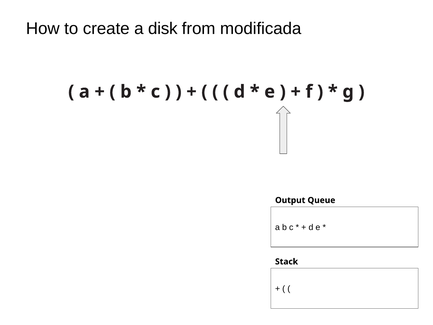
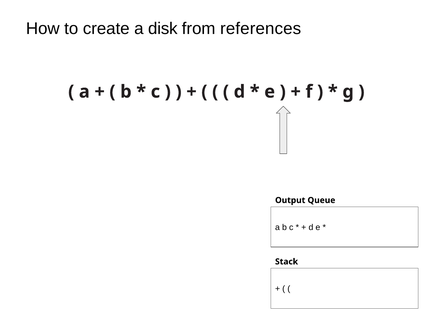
modificada: modificada -> references
